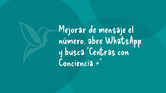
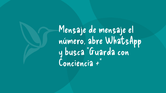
Mejorar at (72, 30): Mejorar -> Mensaje
Centras: Centras -> Guarda
